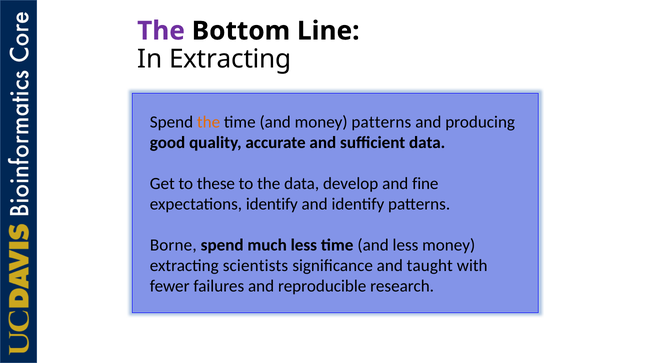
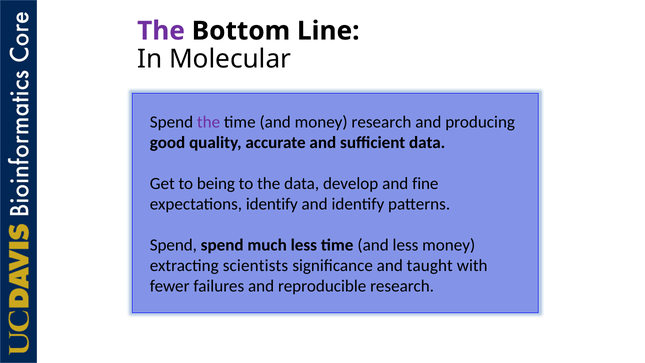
In Extracting: Extracting -> Molecular
the at (209, 122) colour: orange -> purple
money patterns: patterns -> research
these: these -> being
Borne at (173, 245): Borne -> Spend
